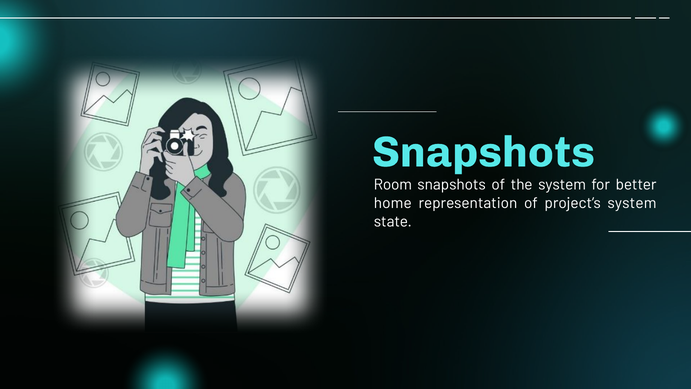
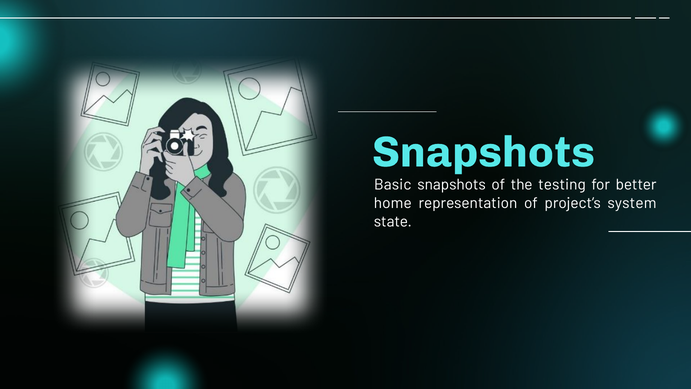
Room: Room -> Basic
the system: system -> testing
